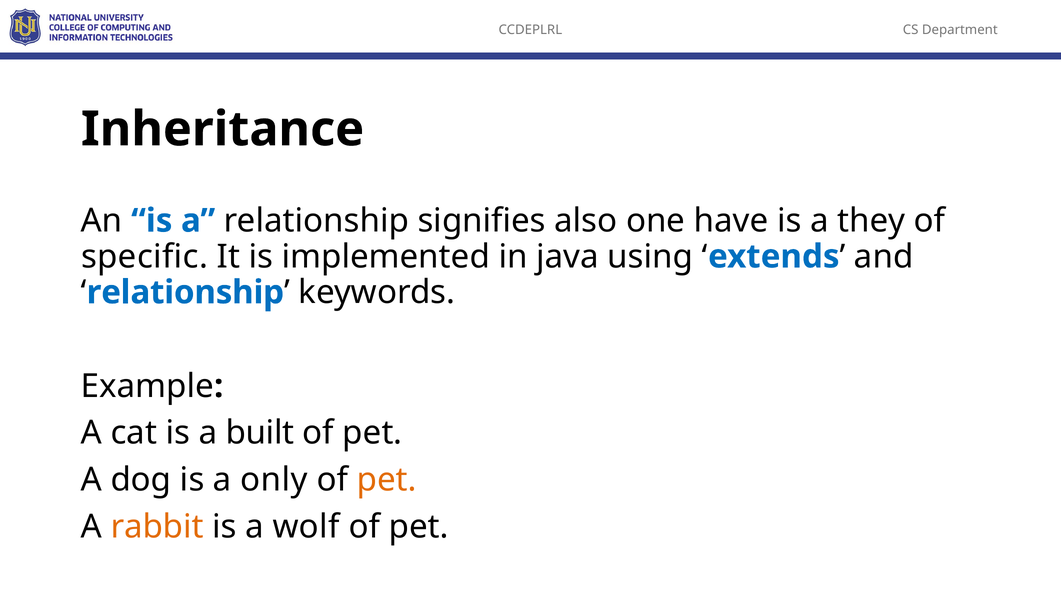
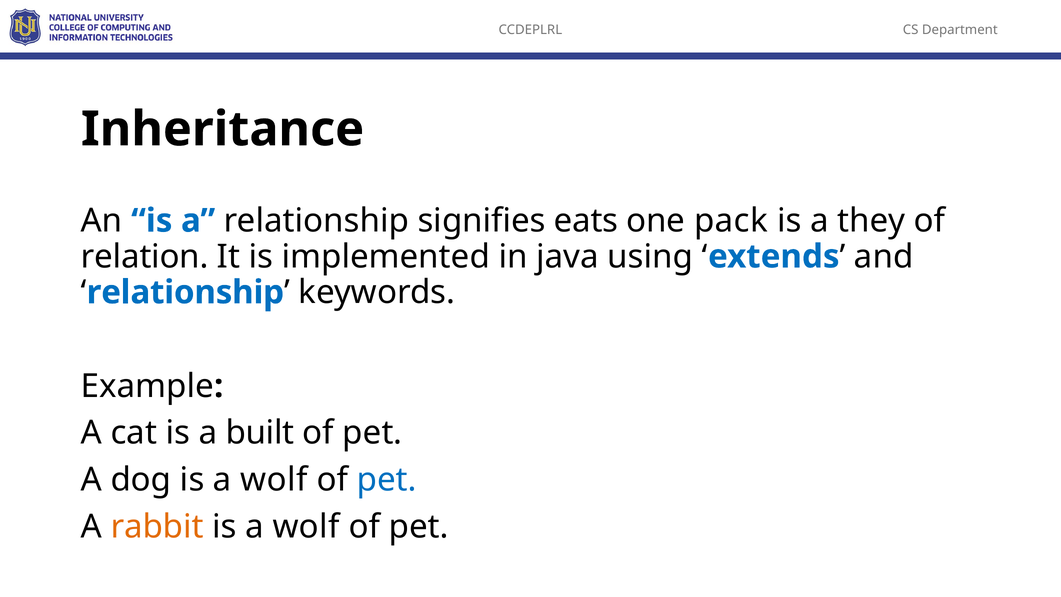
also: also -> eats
have: have -> pack
specific: specific -> relation
dog is a only: only -> wolf
pet at (387, 480) colour: orange -> blue
